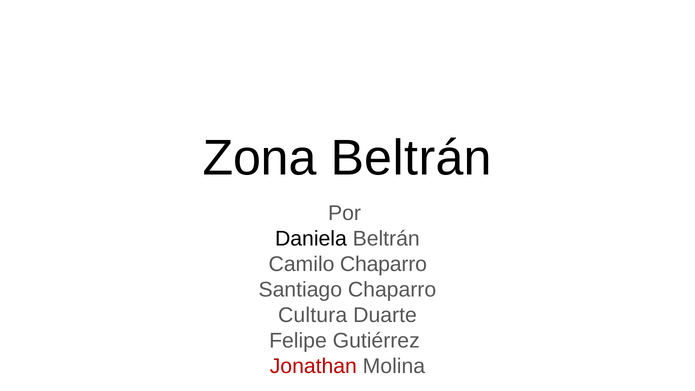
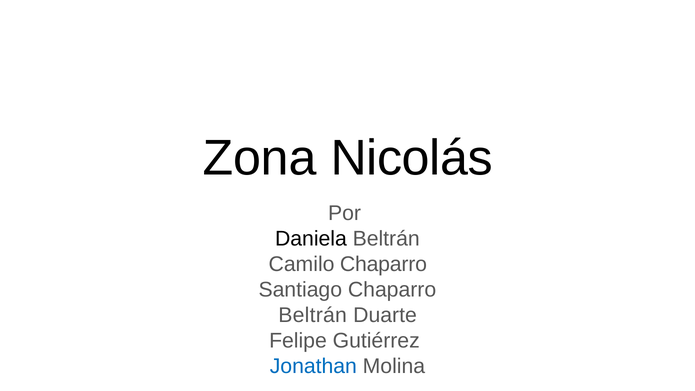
Zona Beltrán: Beltrán -> Nicolás
Cultura at (313, 315): Cultura -> Beltrán
Jonathan colour: red -> blue
